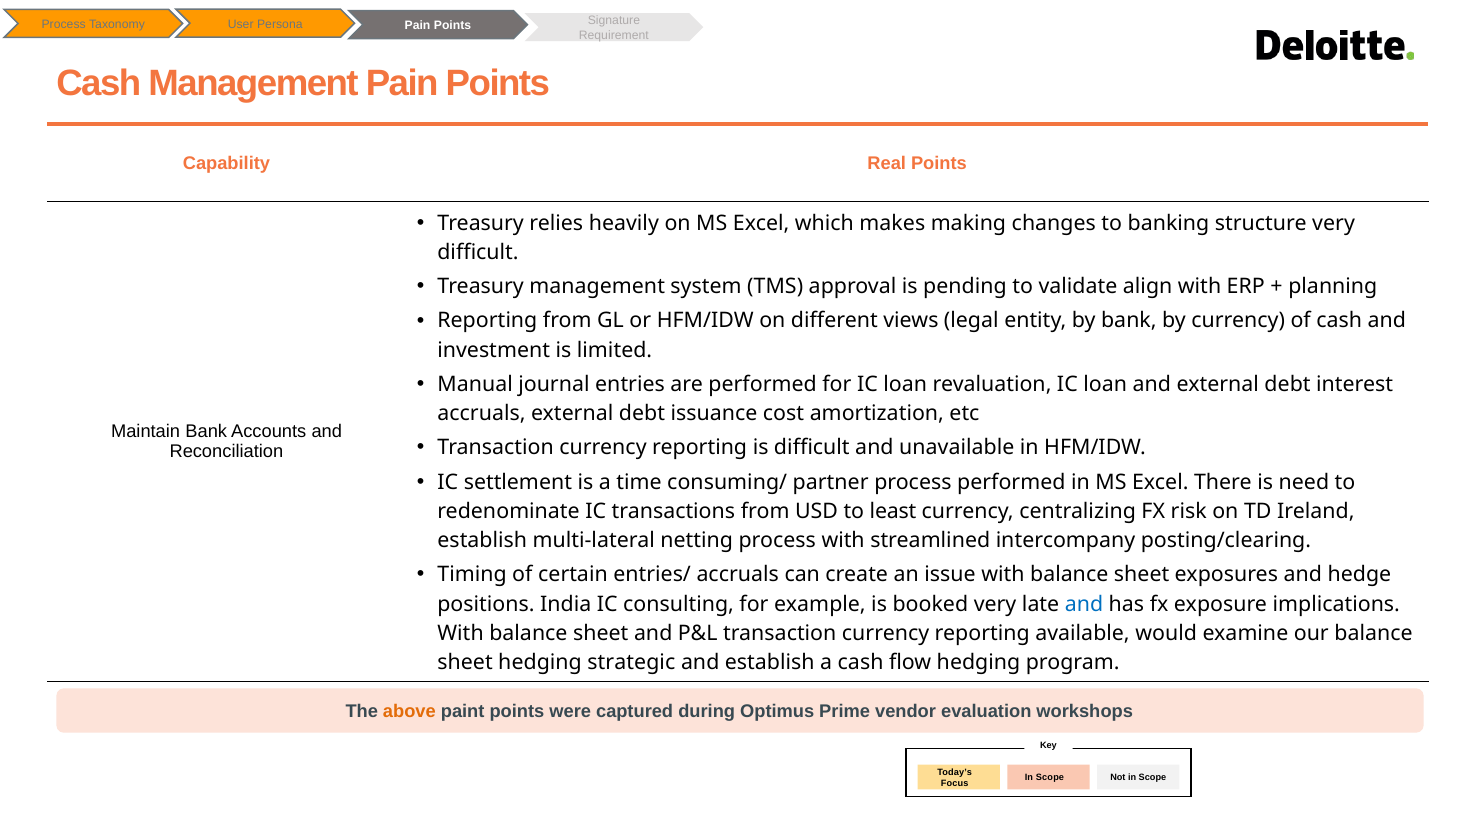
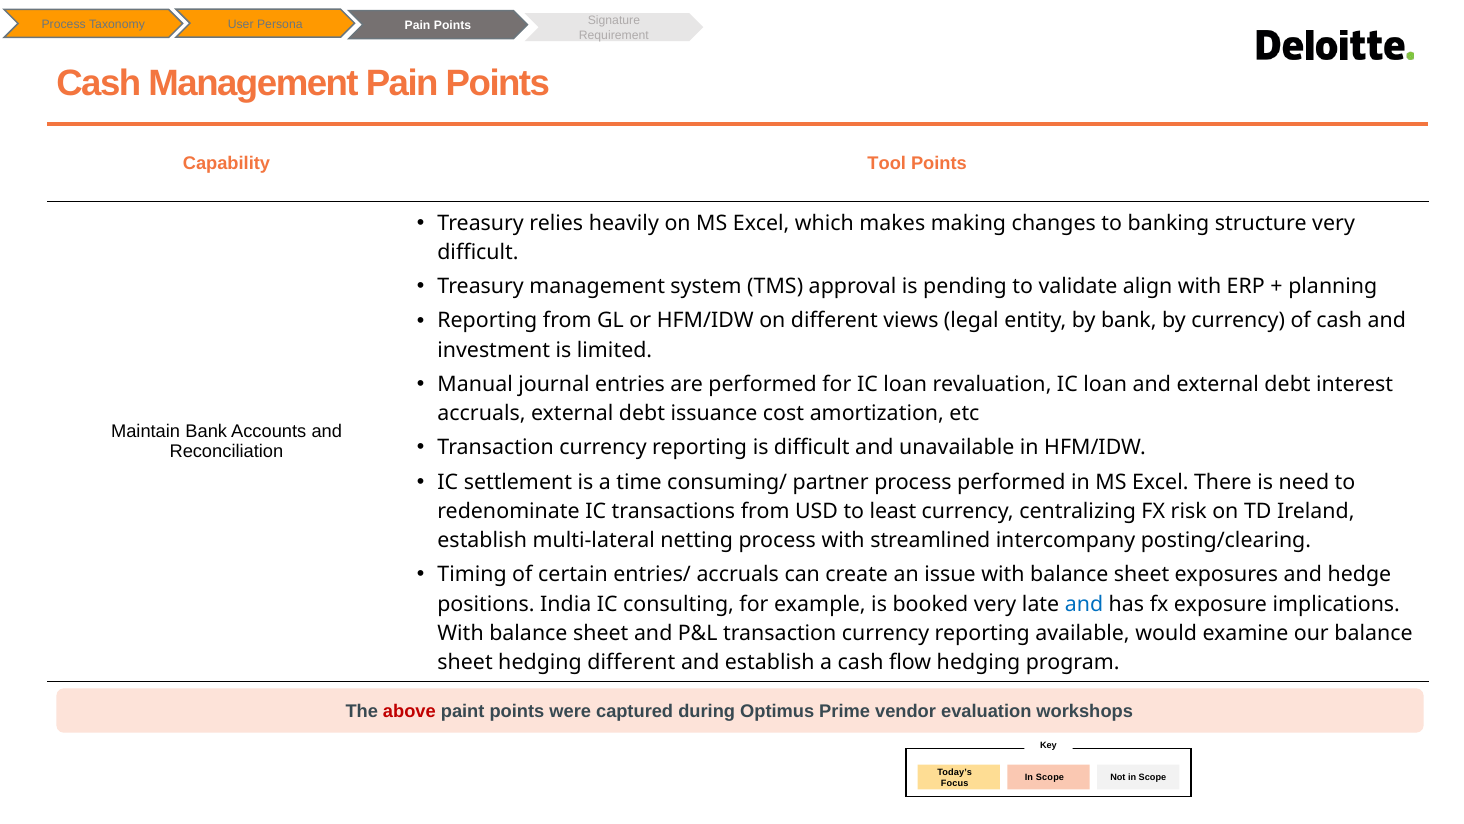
Real: Real -> Tool
hedging strategic: strategic -> different
above colour: orange -> red
